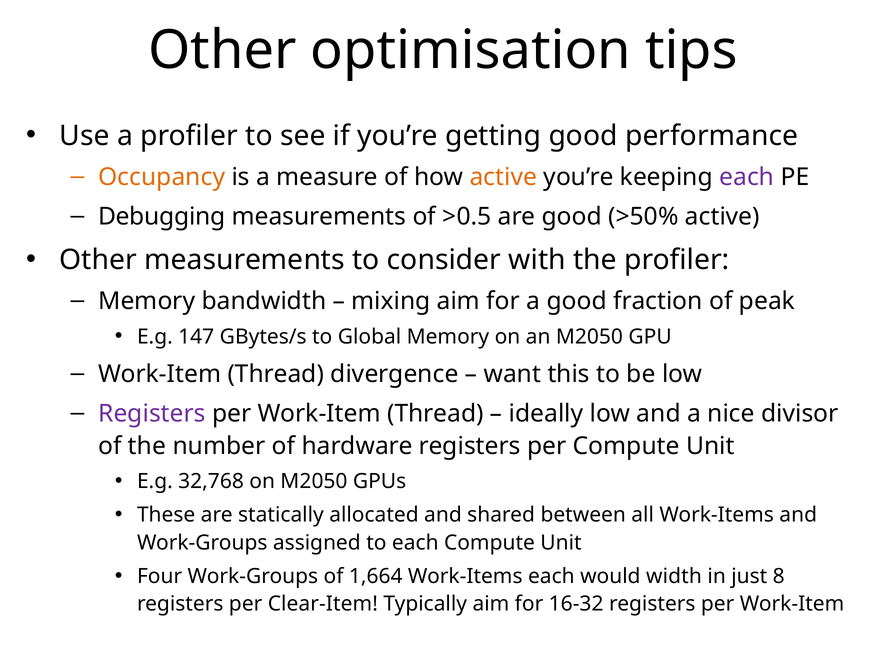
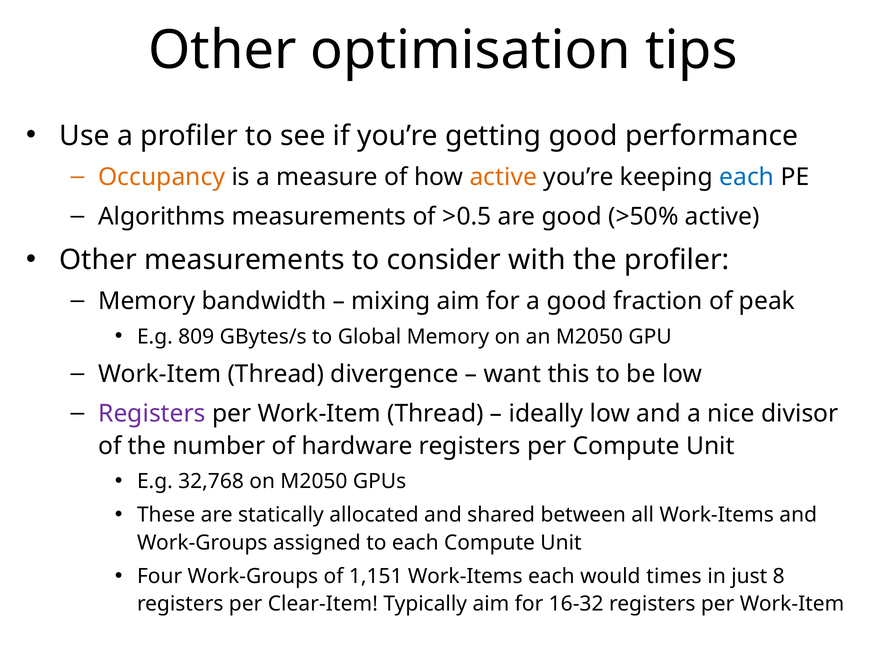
each at (747, 177) colour: purple -> blue
Debugging: Debugging -> Algorithms
147: 147 -> 809
1,664: 1,664 -> 1,151
width: width -> times
